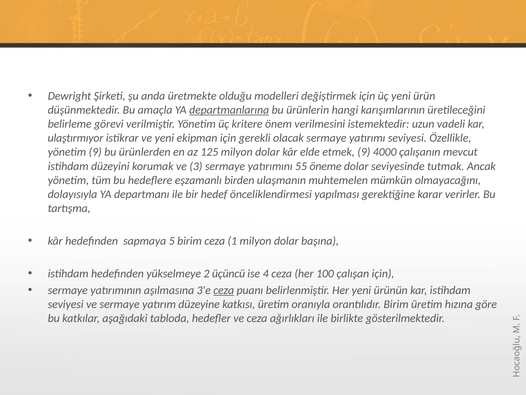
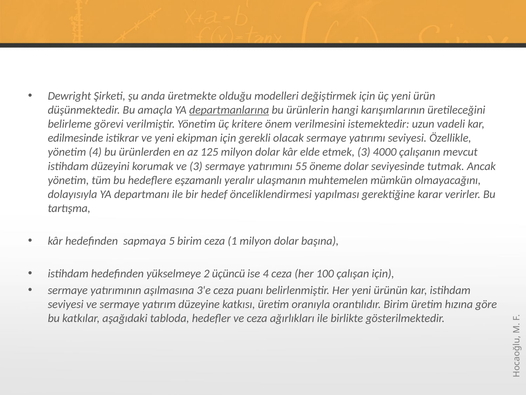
ulaştırmıyor: ulaştırmıyor -> edilmesinde
yönetim 9: 9 -> 4
etmek 9: 9 -> 3
birden: birden -> yeralır
ceza at (224, 290) underline: present -> none
